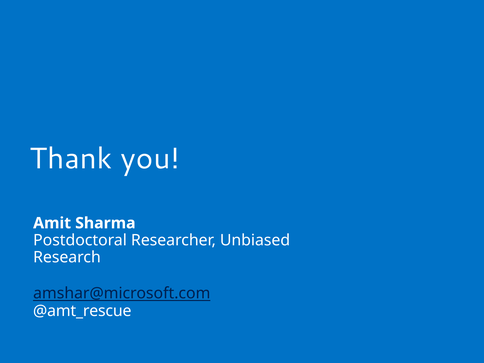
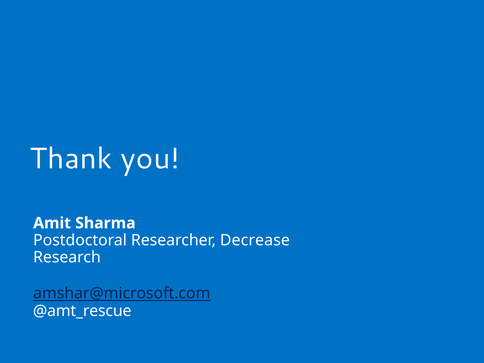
Unbiased: Unbiased -> Decrease
